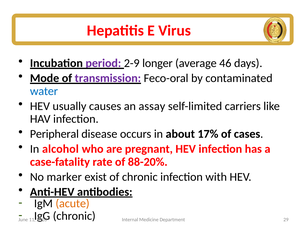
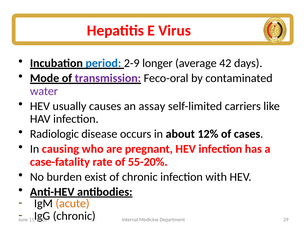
period colour: purple -> blue
46: 46 -> 42
water colour: blue -> purple
Peripheral: Peripheral -> Radiologic
17%: 17% -> 12%
alcohol: alcohol -> causing
88-20%: 88-20% -> 55-20%
marker: marker -> burden
